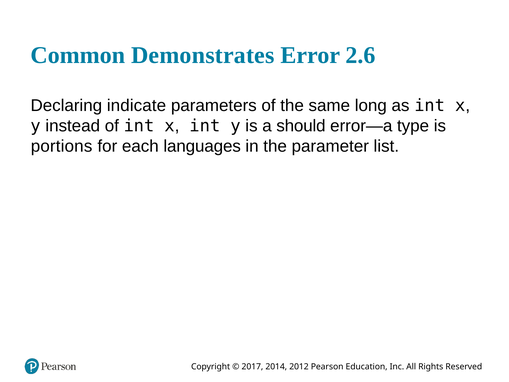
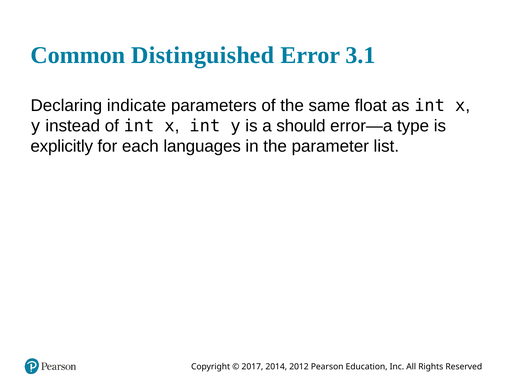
Demonstrates: Demonstrates -> Distinguished
2.6: 2.6 -> 3.1
long: long -> float
portions: portions -> explicitly
